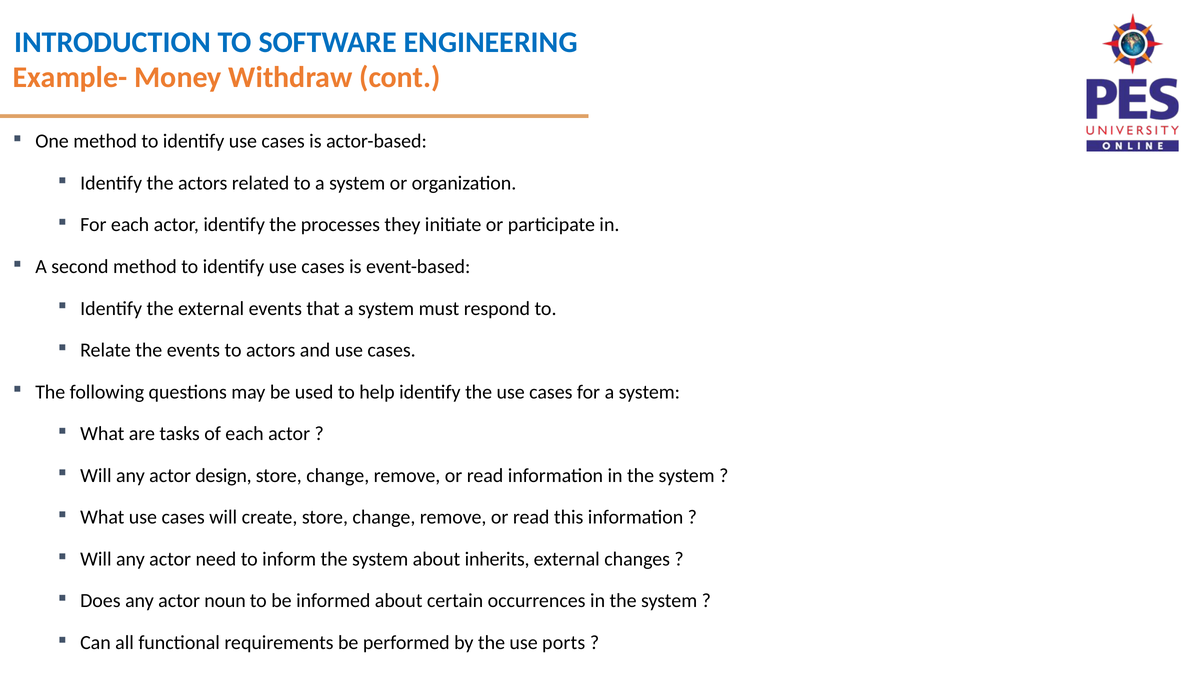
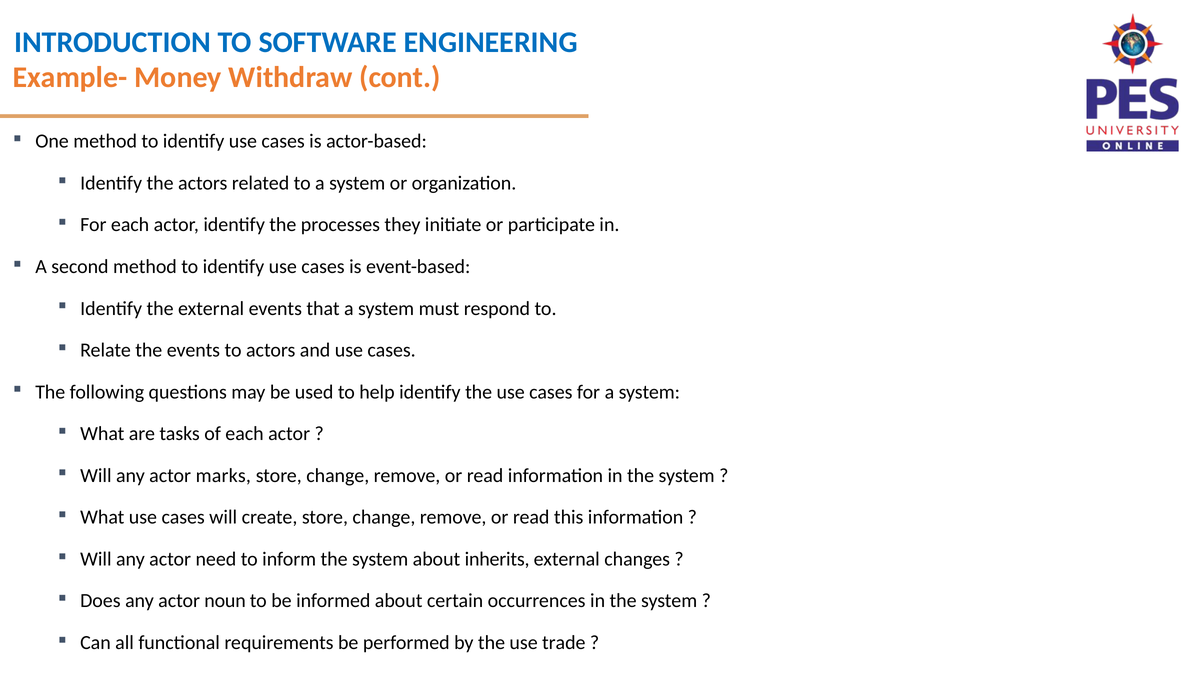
design: design -> marks
ports: ports -> trade
